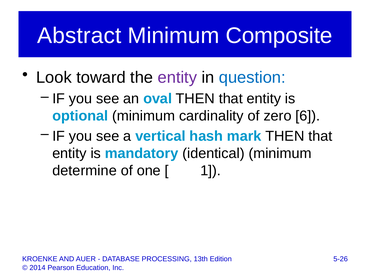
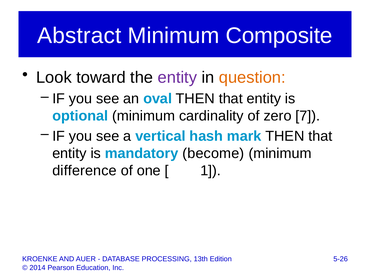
question colour: blue -> orange
6: 6 -> 7
identical: identical -> become
determine: determine -> difference
